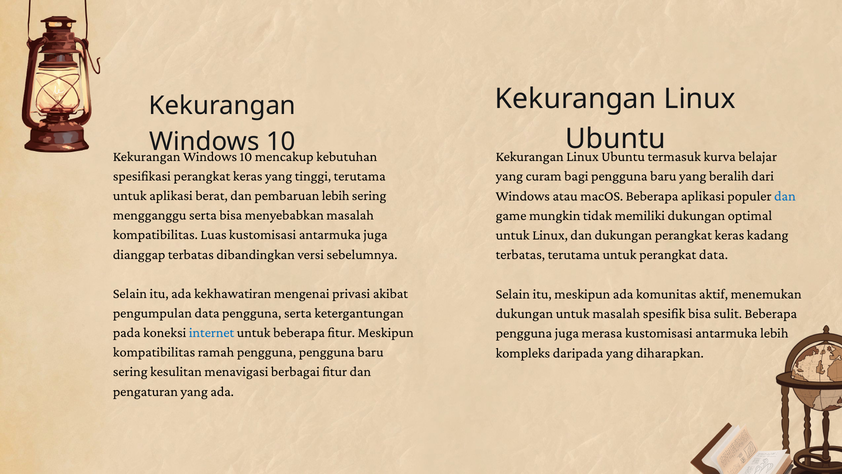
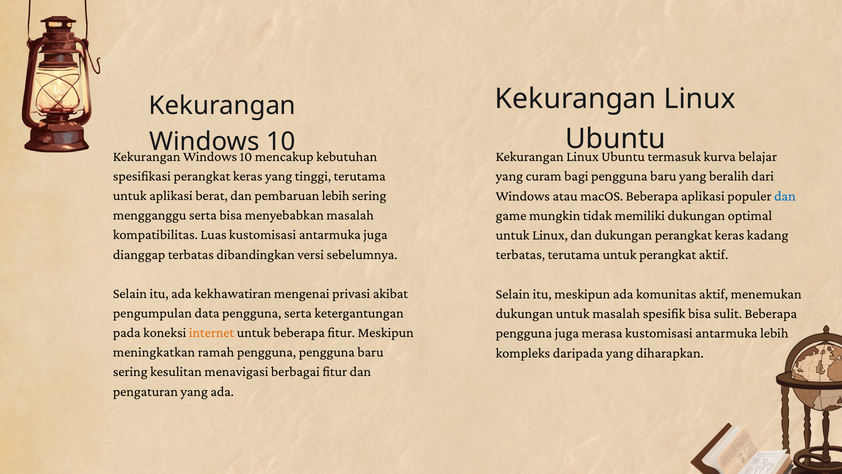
perangkat data: data -> aktif
internet colour: blue -> orange
kompatibilitas at (154, 352): kompatibilitas -> meningkatkan
